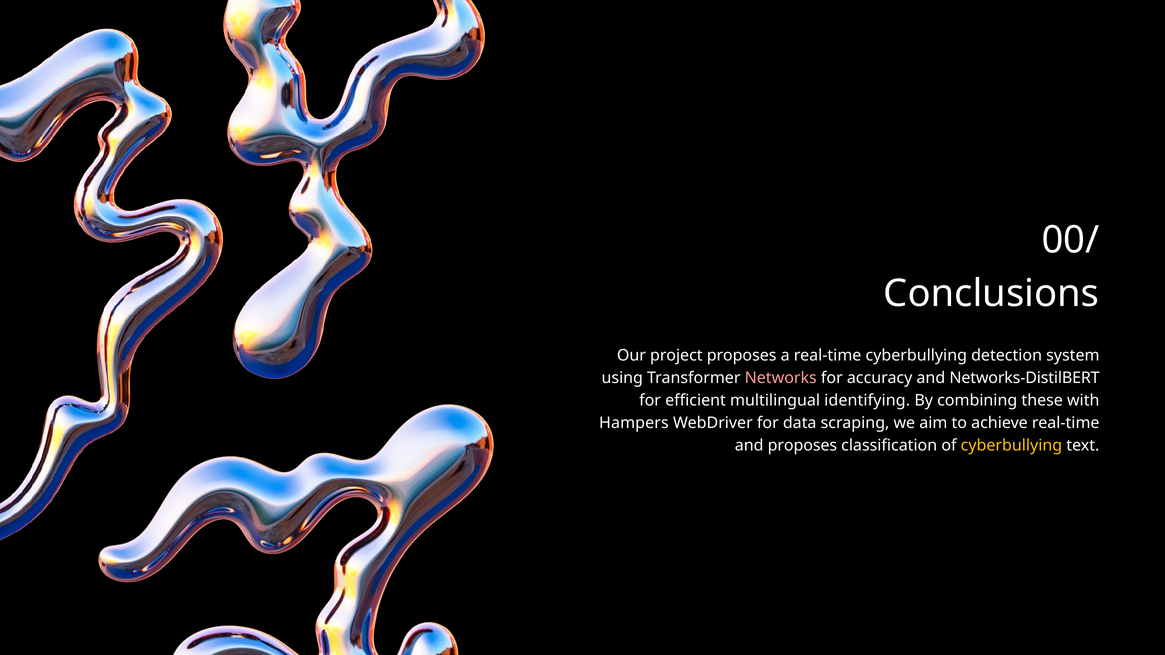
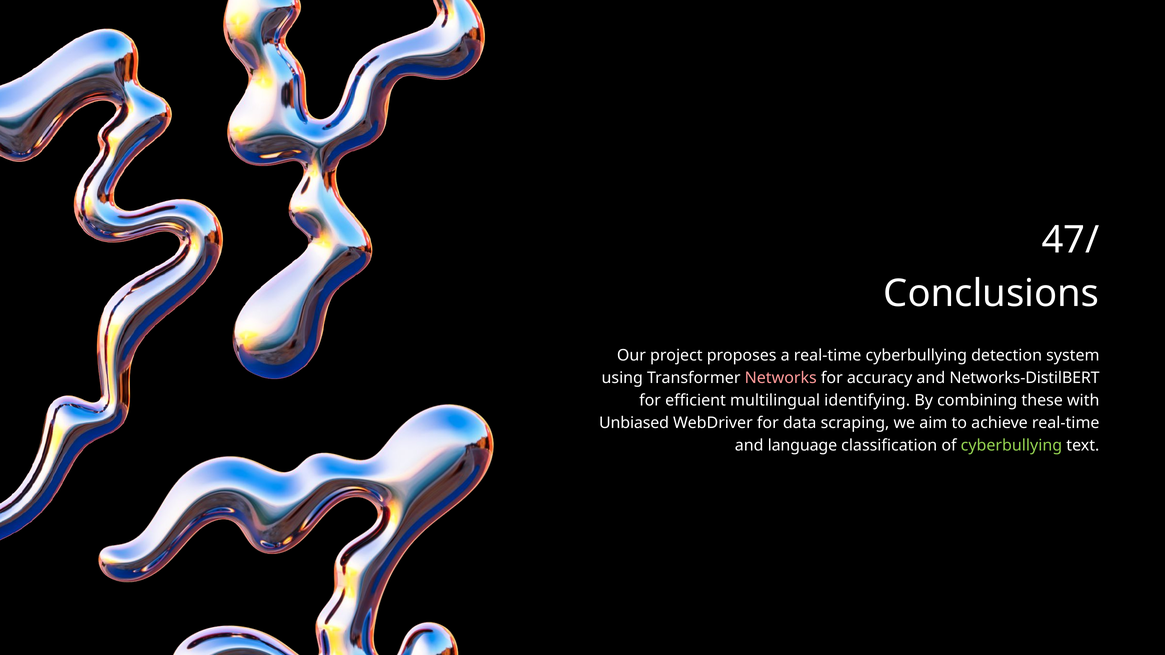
00/: 00/ -> 47/
Hampers: Hampers -> Unbiased
and proposes: proposes -> language
cyberbullying at (1011, 446) colour: yellow -> light green
